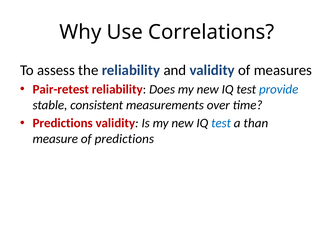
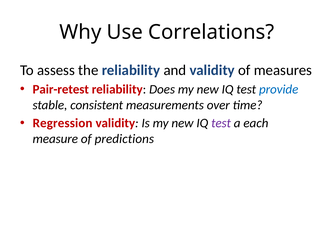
Predictions at (63, 123): Predictions -> Regression
test at (221, 123) colour: blue -> purple
than: than -> each
